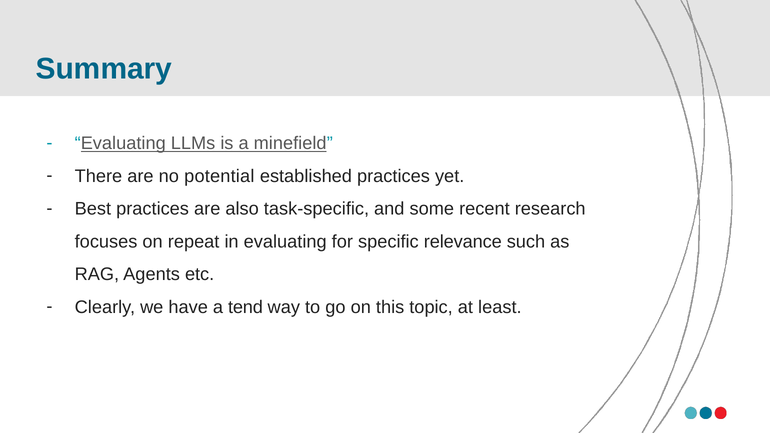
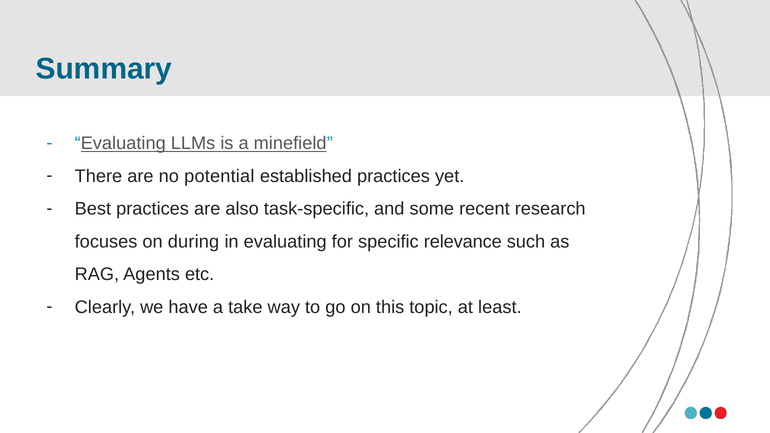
repeat: repeat -> during
tend: tend -> take
